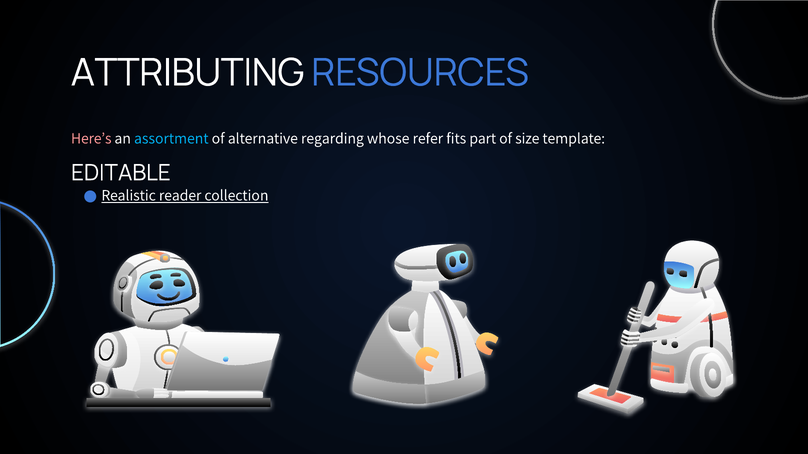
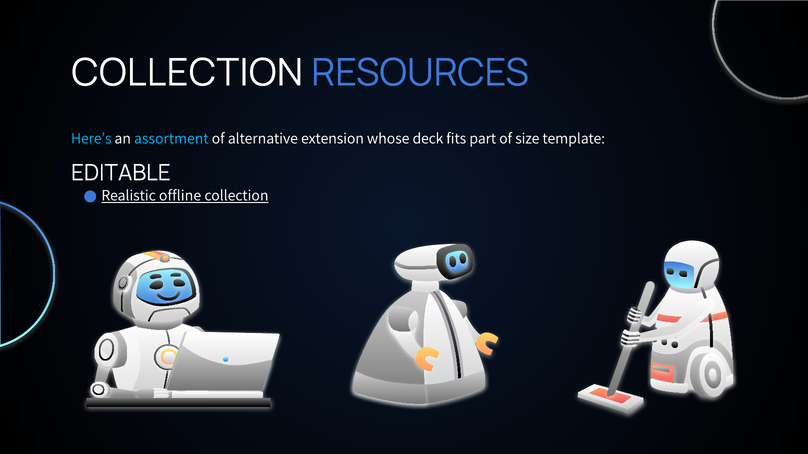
ATTRIBUTING at (188, 73): ATTRIBUTING -> COLLECTION
Here’s colour: pink -> light blue
regarding: regarding -> extension
refer: refer -> deck
reader: reader -> offline
